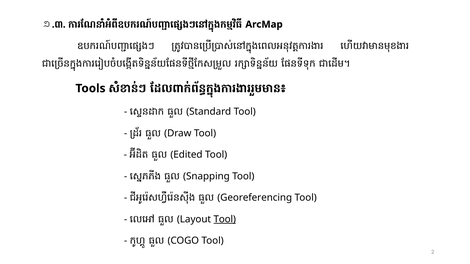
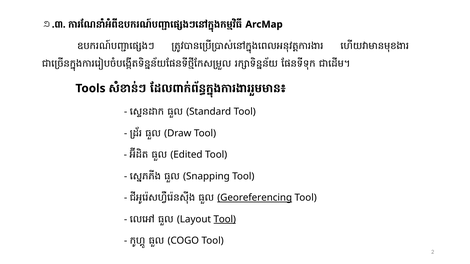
Georeferencing underline: none -> present
